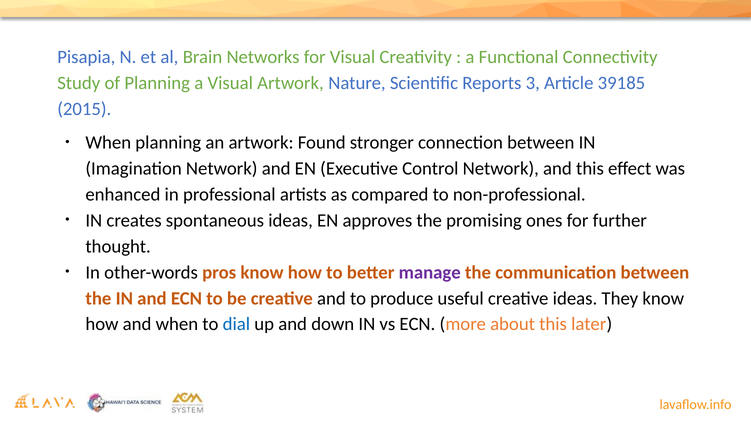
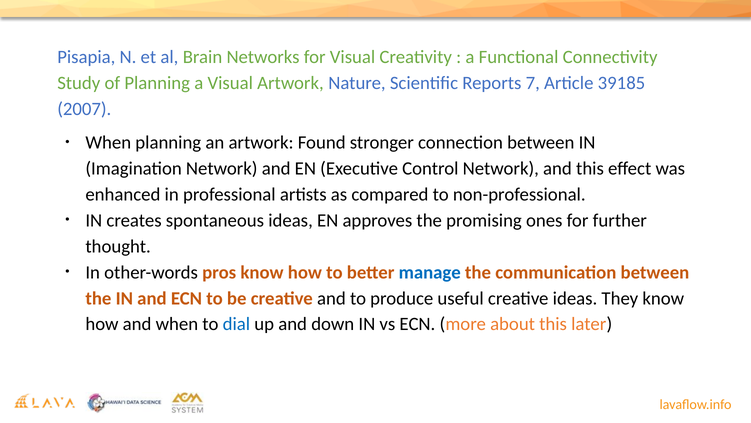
3: 3 -> 7
2015: 2015 -> 2007
manage colour: purple -> blue
